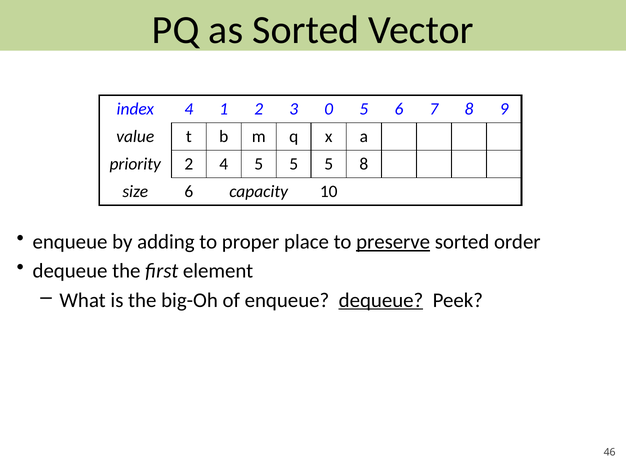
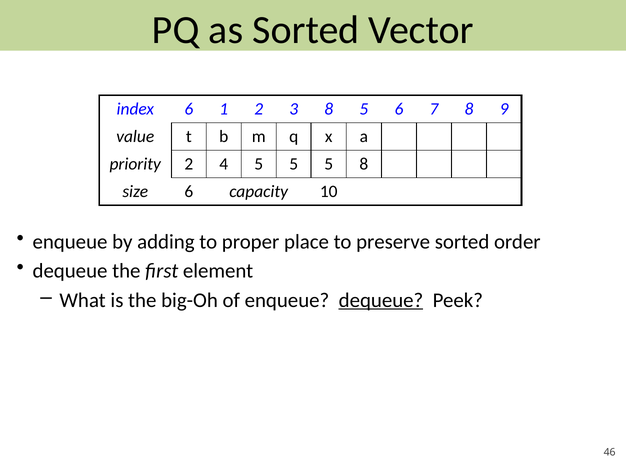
index 4: 4 -> 6
3 0: 0 -> 8
preserve underline: present -> none
